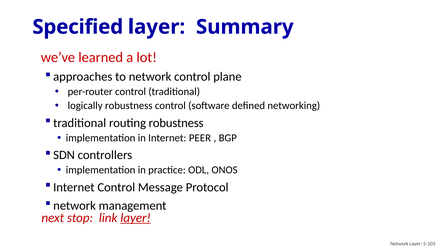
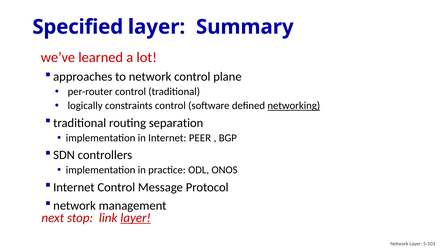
logically robustness: robustness -> constraints
networking underline: none -> present
routing robustness: robustness -> separation
